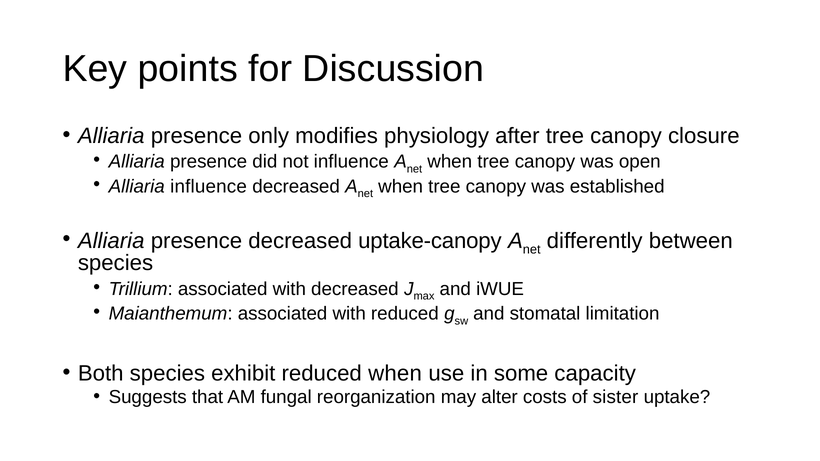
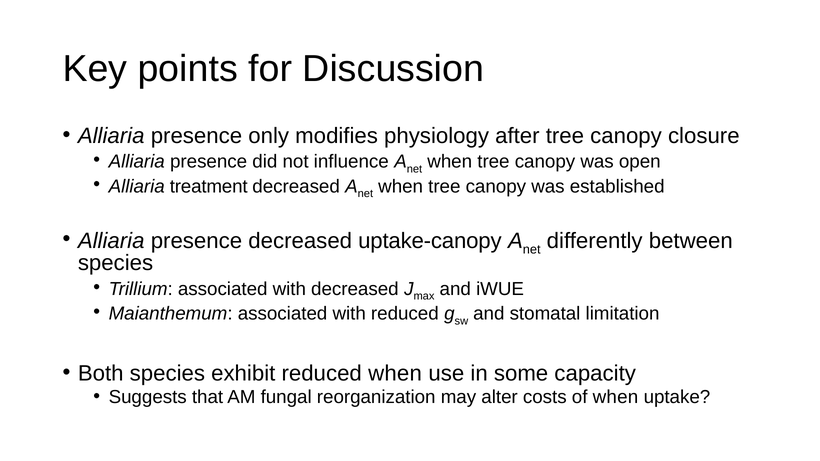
Alliaria influence: influence -> treatment
of sister: sister -> when
